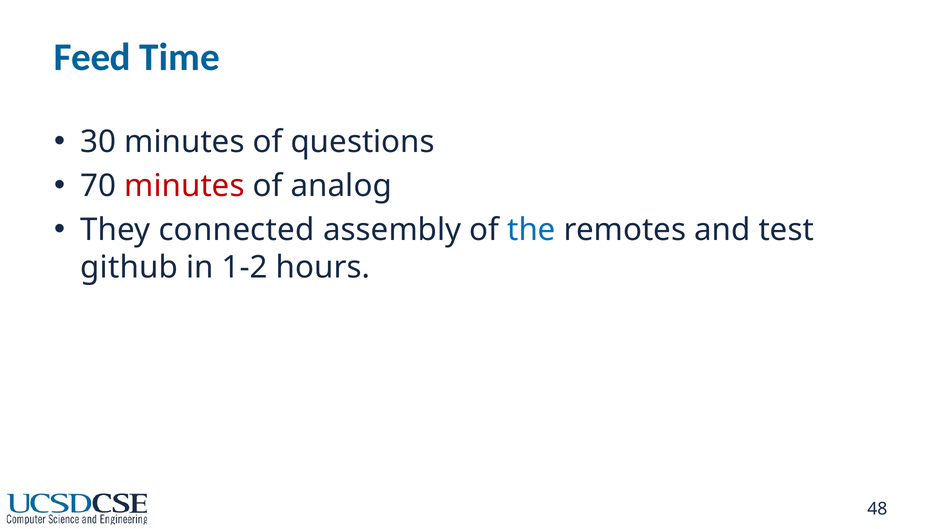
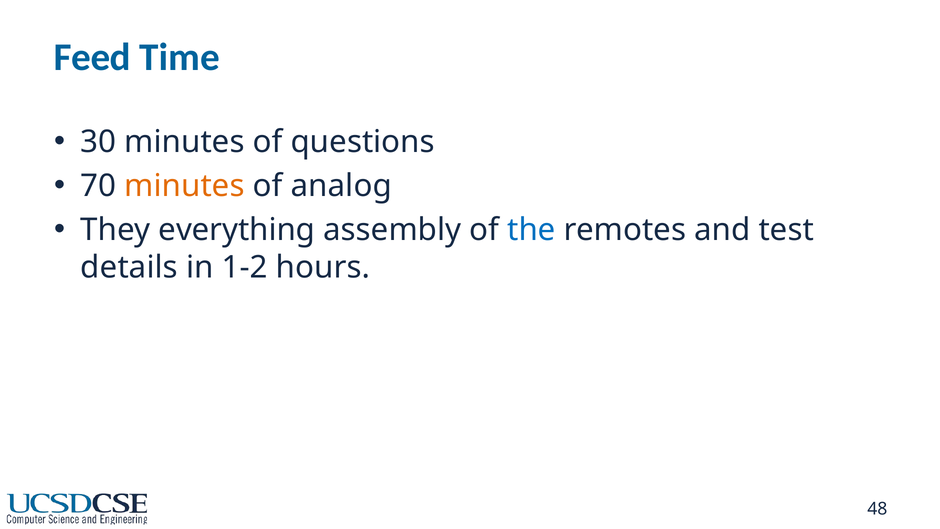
minutes at (185, 186) colour: red -> orange
connected: connected -> everything
github: github -> details
